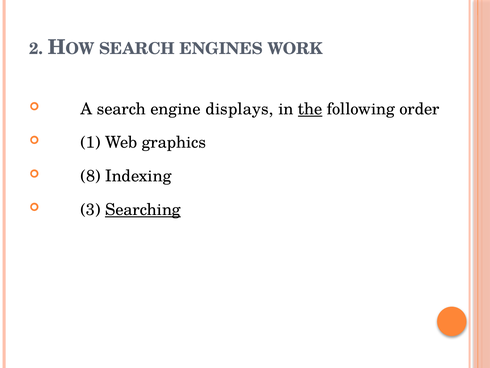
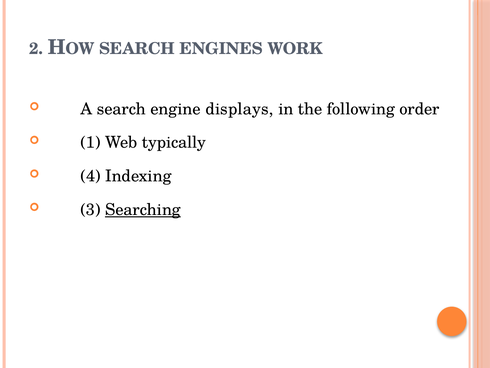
the underline: present -> none
graphics: graphics -> typically
8: 8 -> 4
